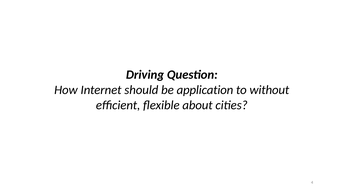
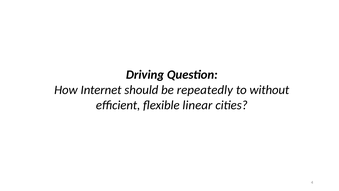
application: application -> repeatedly
about: about -> linear
